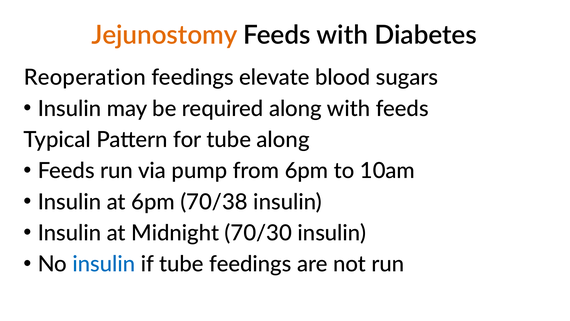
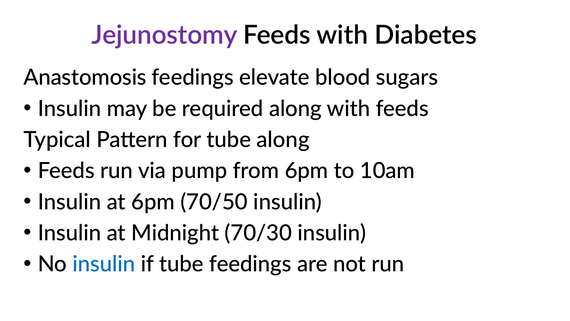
Jejunostomy colour: orange -> purple
Reoperation: Reoperation -> Anastomosis
70/38: 70/38 -> 70/50
